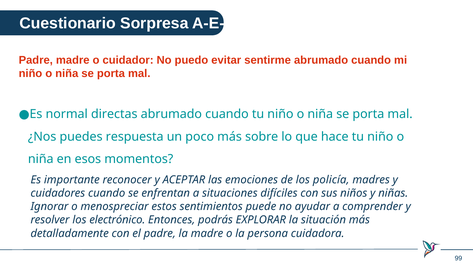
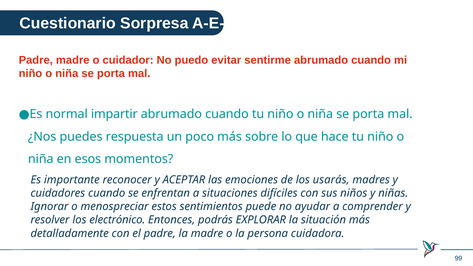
directas: directas -> impartir
policía: policía -> usarás
